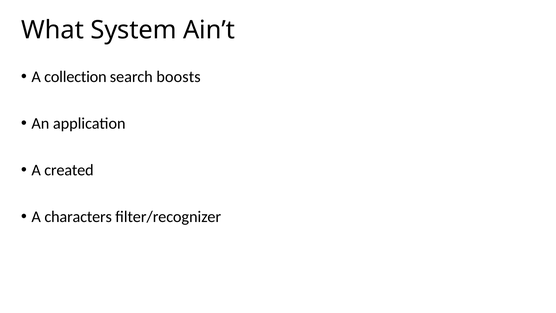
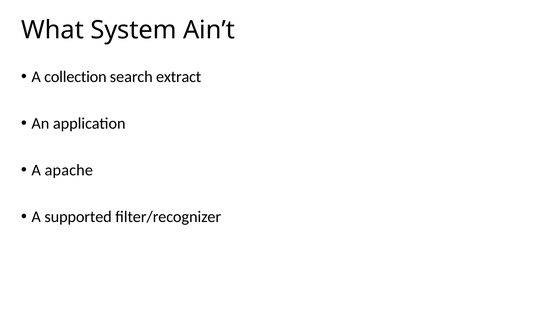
boosts: boosts -> extract
created: created -> apache
characters: characters -> supported
